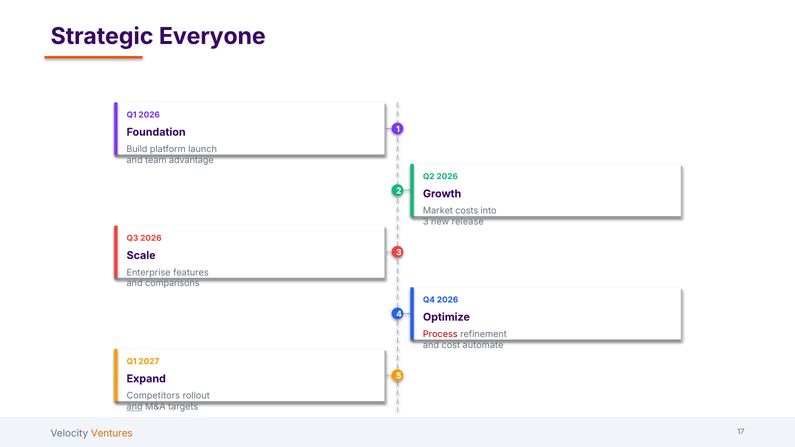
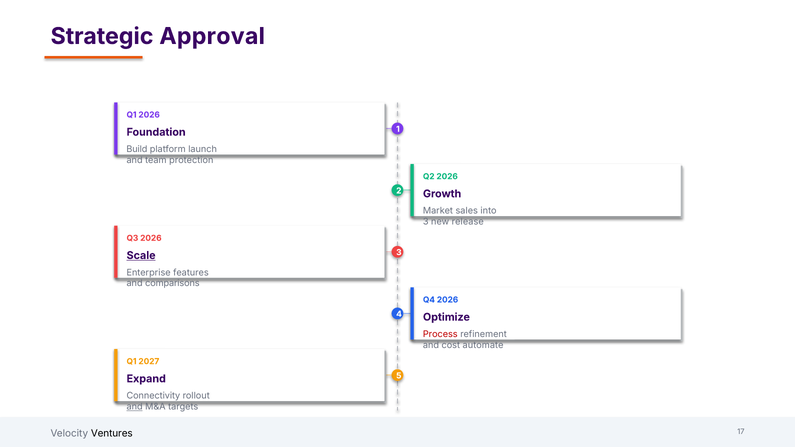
Everyone: Everyone -> Approval
advantage: advantage -> protection
costs: costs -> sales
Scale underline: none -> present
Competitors: Competitors -> Connectivity
Ventures colour: orange -> black
